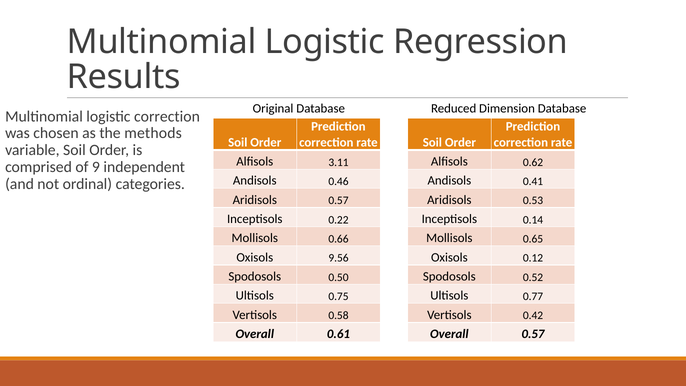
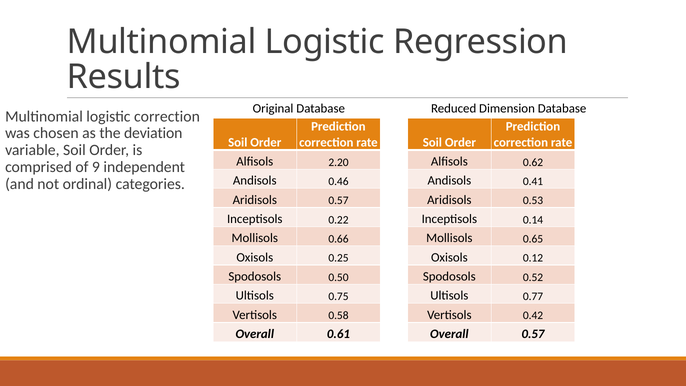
methods: methods -> deviation
3.11: 3.11 -> 2.20
9.56: 9.56 -> 0.25
